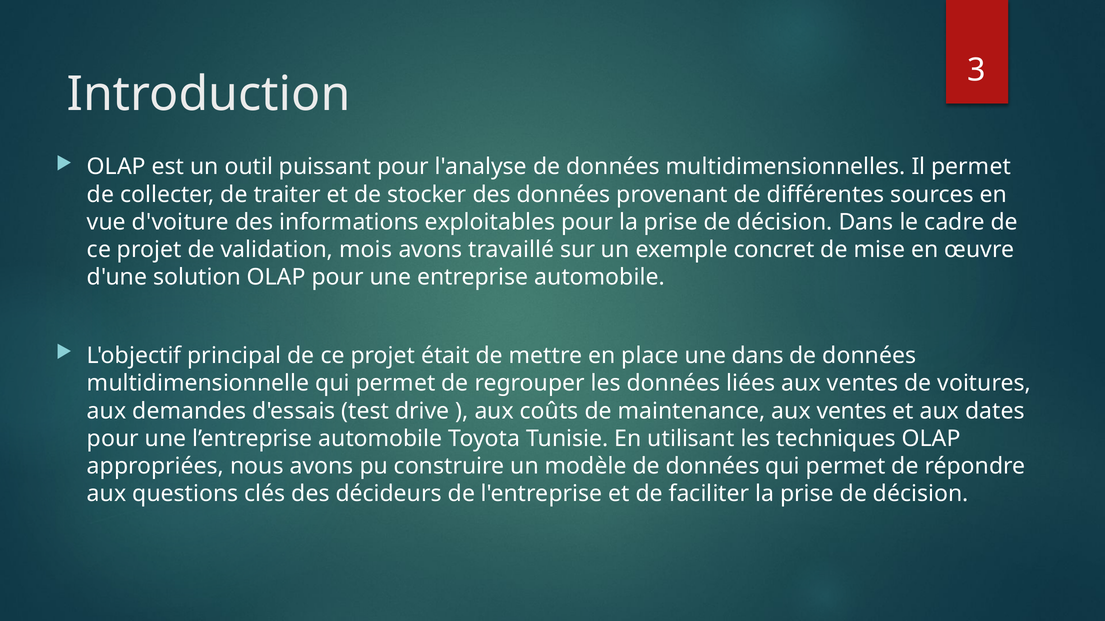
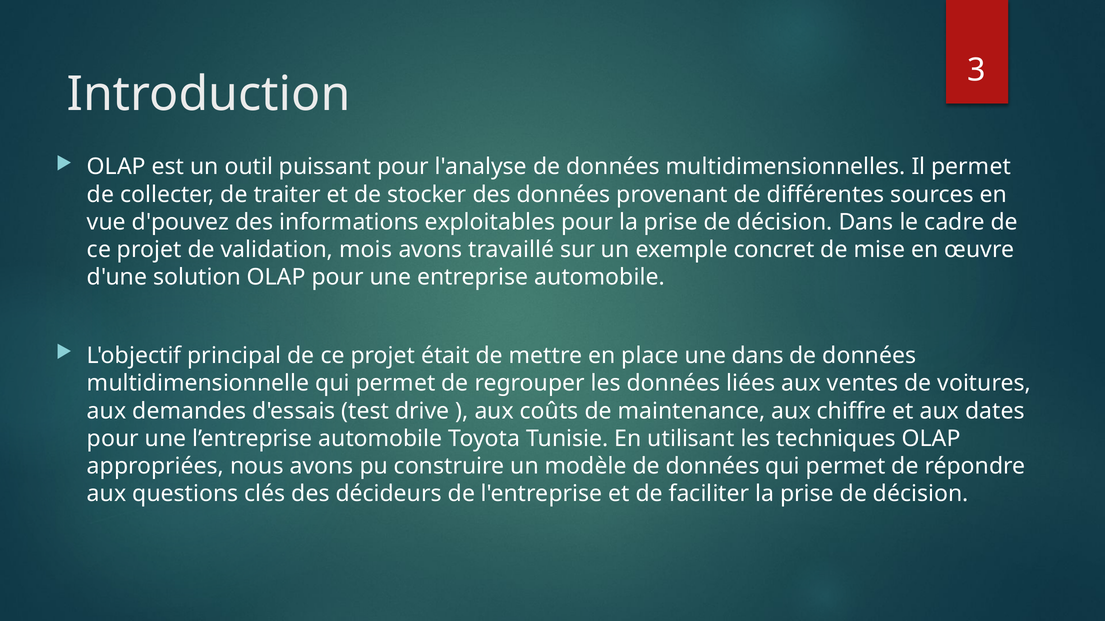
d'voiture: d'voiture -> d'pouvez
maintenance aux ventes: ventes -> chiffre
